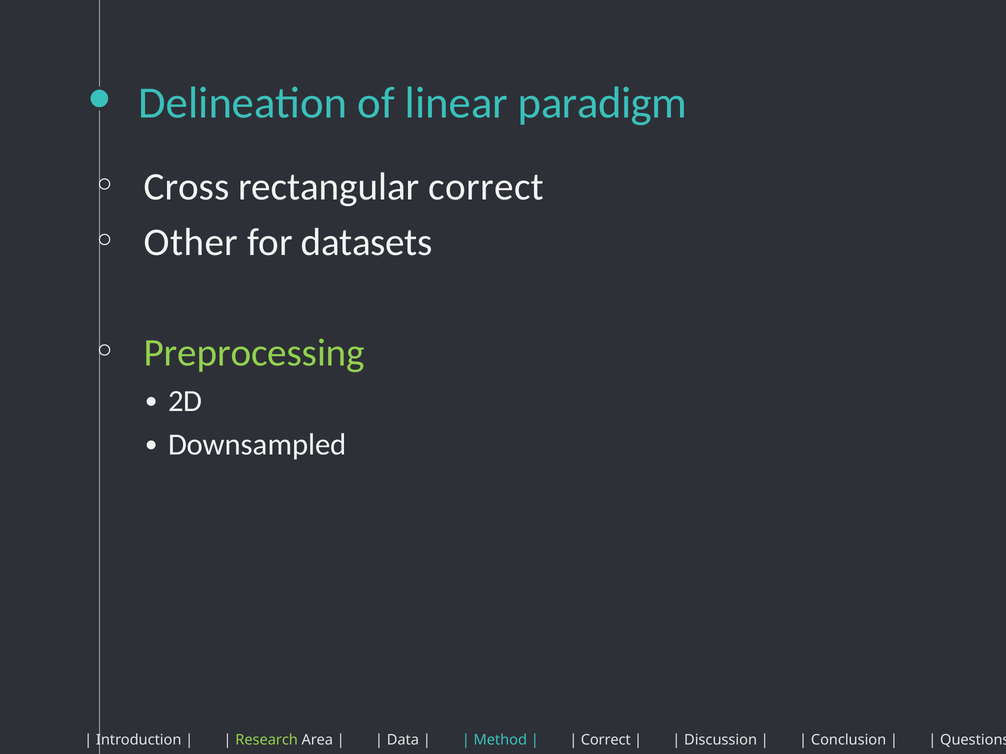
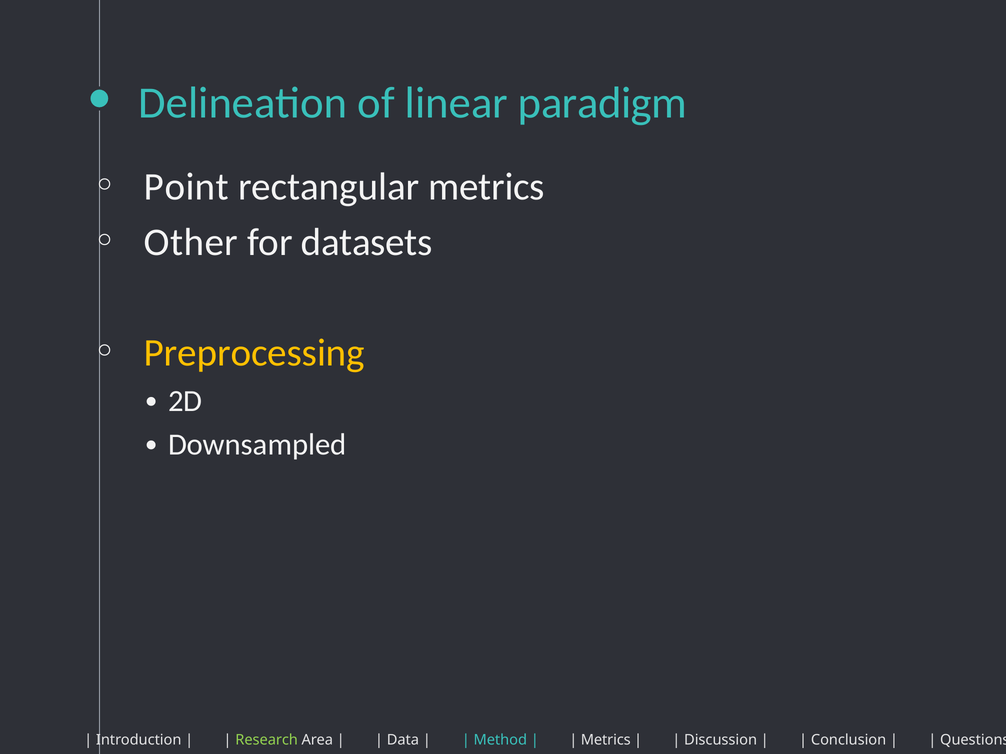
Cross: Cross -> Point
rectangular correct: correct -> metrics
Preprocessing colour: light green -> yellow
Correct at (606, 740): Correct -> Metrics
